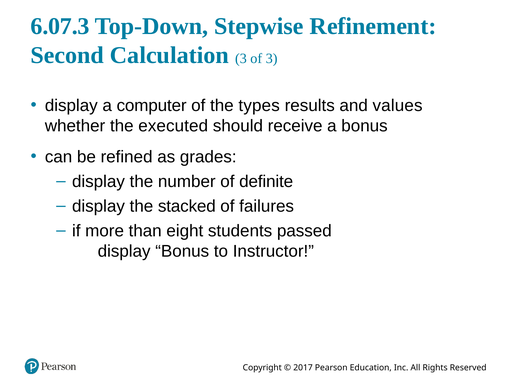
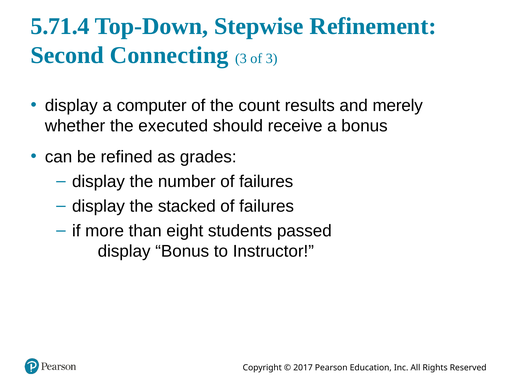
6.07.3: 6.07.3 -> 5.71.4
Calculation: Calculation -> Connecting
types: types -> count
values: values -> merely
number of definite: definite -> failures
